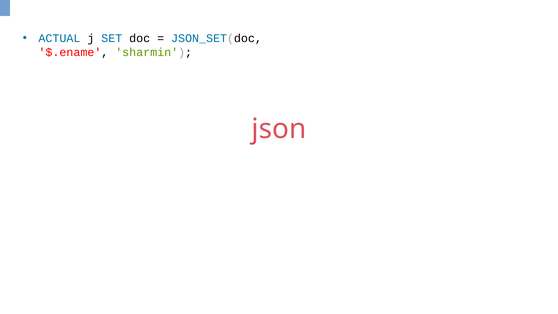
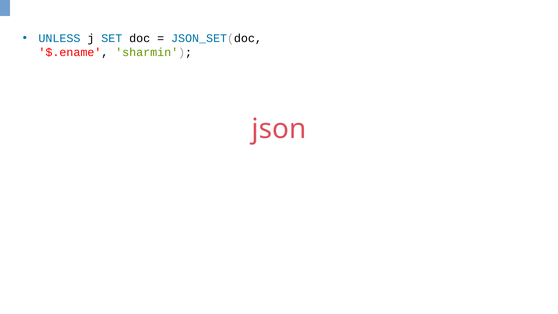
ACTUAL: ACTUAL -> UNLESS
